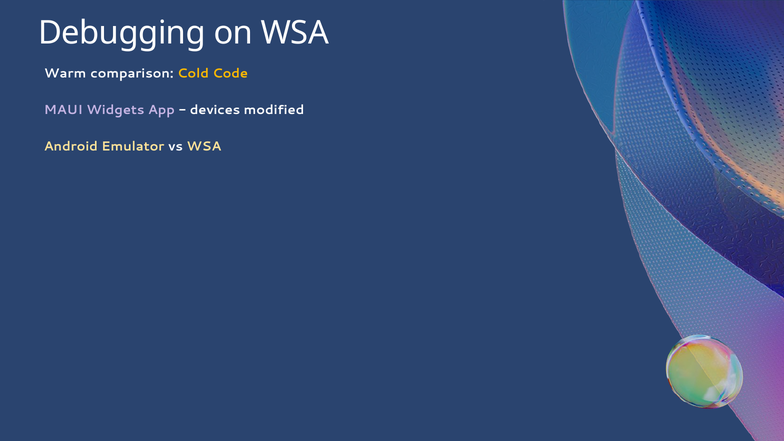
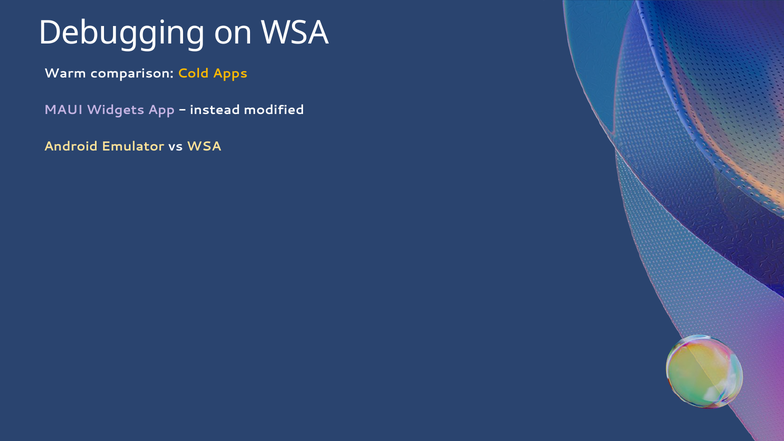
Code: Code -> Apps
devices: devices -> instead
